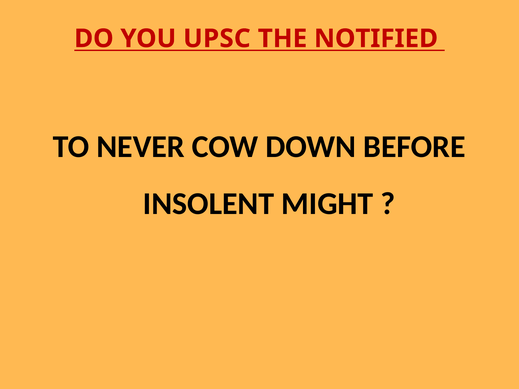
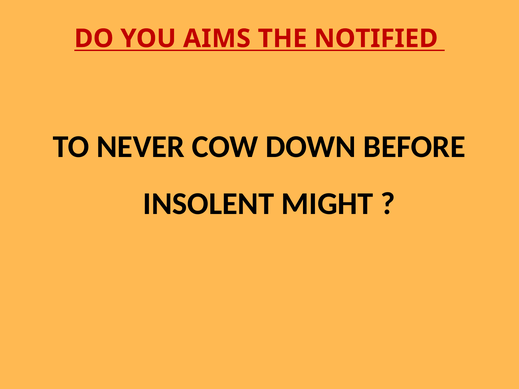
UPSC: UPSC -> AIMS
